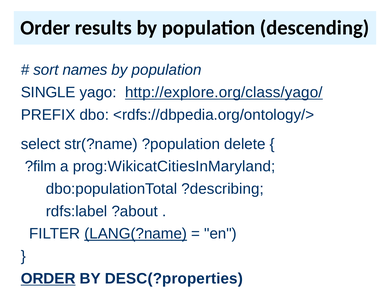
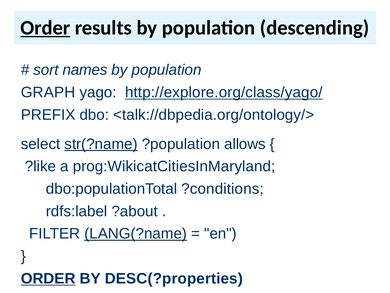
Order at (45, 28) underline: none -> present
SINGLE: SINGLE -> GRAPH
<rdfs://dbpedia.org/ontology/>: <rdfs://dbpedia.org/ontology/> -> <talk://dbpedia.org/ontology/>
str(?name underline: none -> present
delete: delete -> allows
?film: ?film -> ?like
?describing: ?describing -> ?conditions
